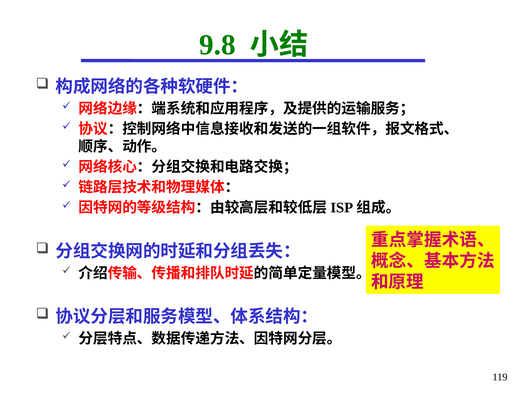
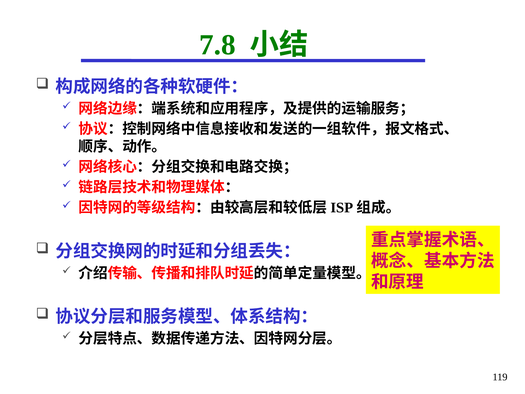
9.8: 9.8 -> 7.8
